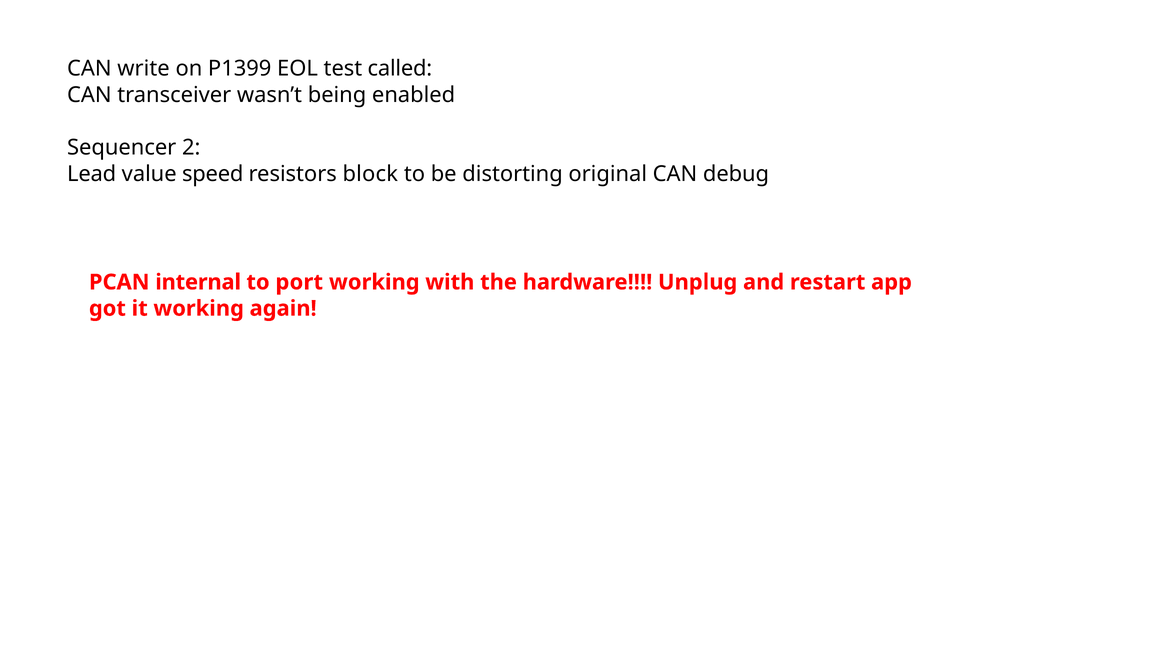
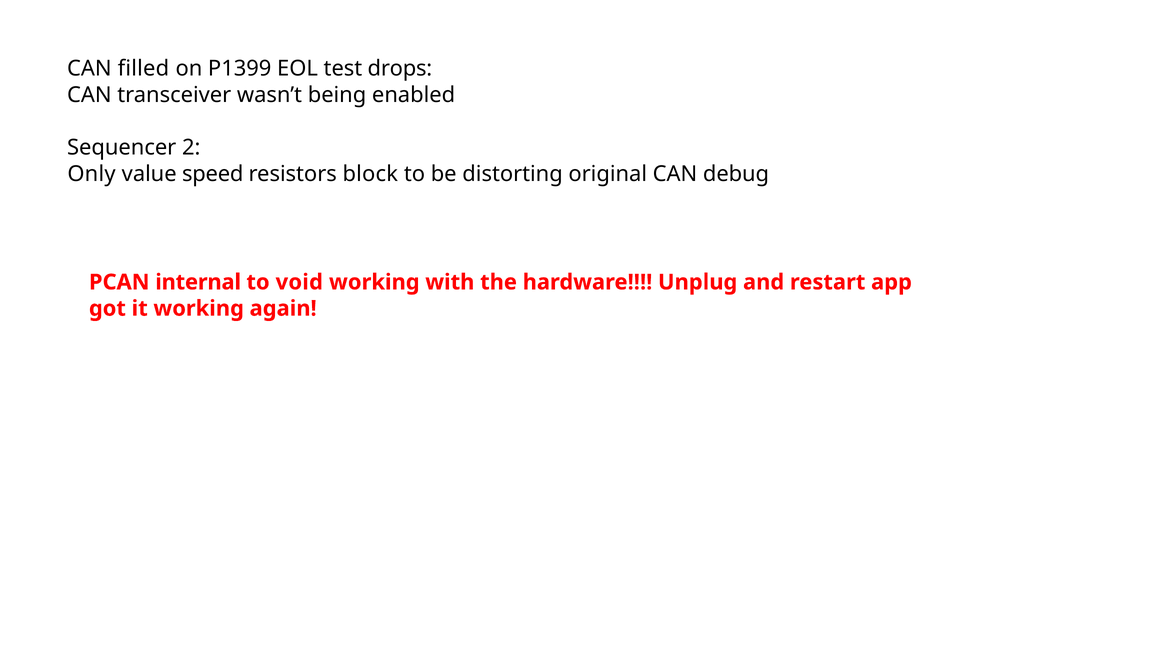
write: write -> filled
called: called -> drops
Lead: Lead -> Only
port: port -> void
